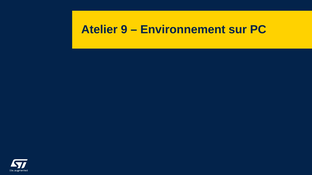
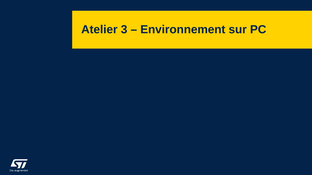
9: 9 -> 3
